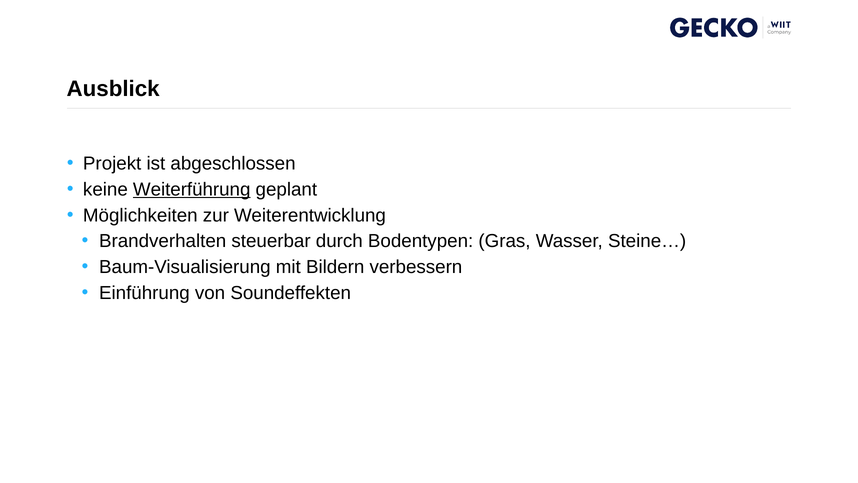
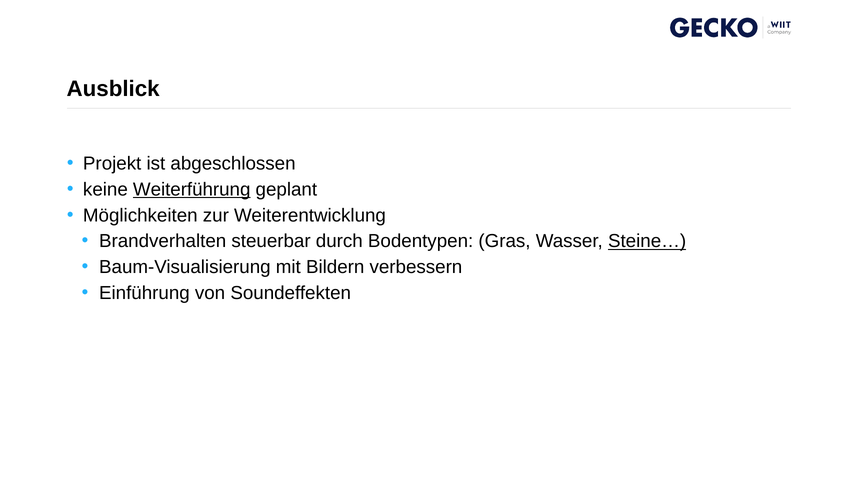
Steine… underline: none -> present
